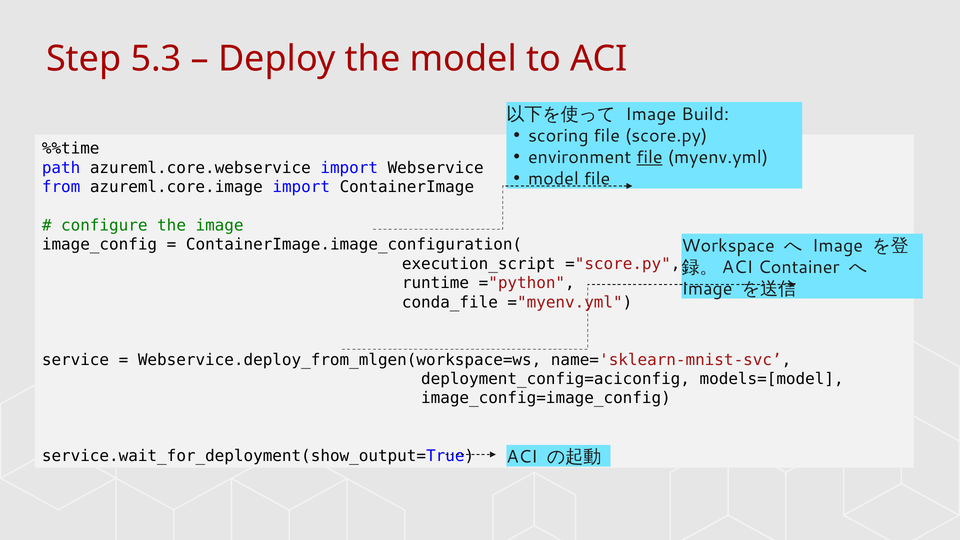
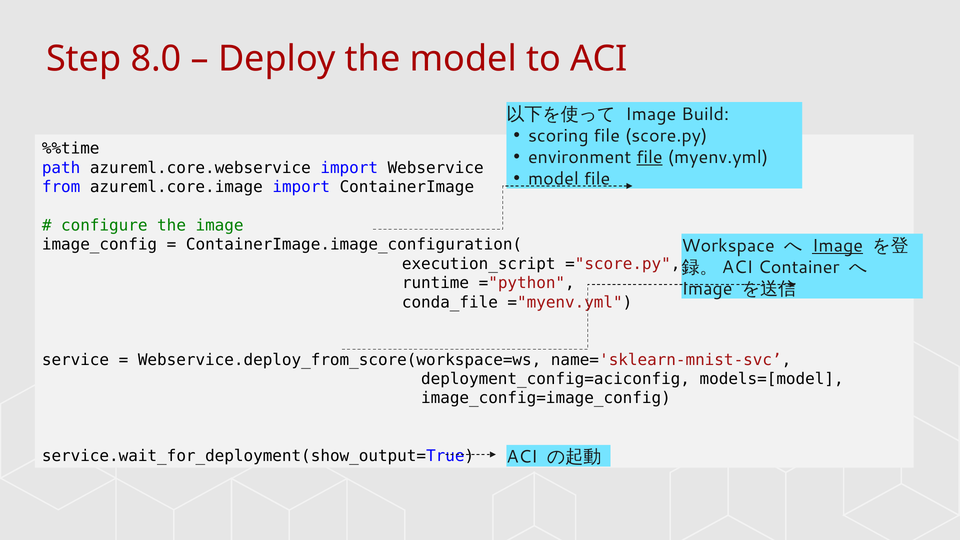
5.3: 5.3 -> 8.0
Image at (838, 246) underline: none -> present
Webservice.deploy_from_mlgen(workspace=ws: Webservice.deploy_from_mlgen(workspace=ws -> Webservice.deploy_from_score(workspace=ws
